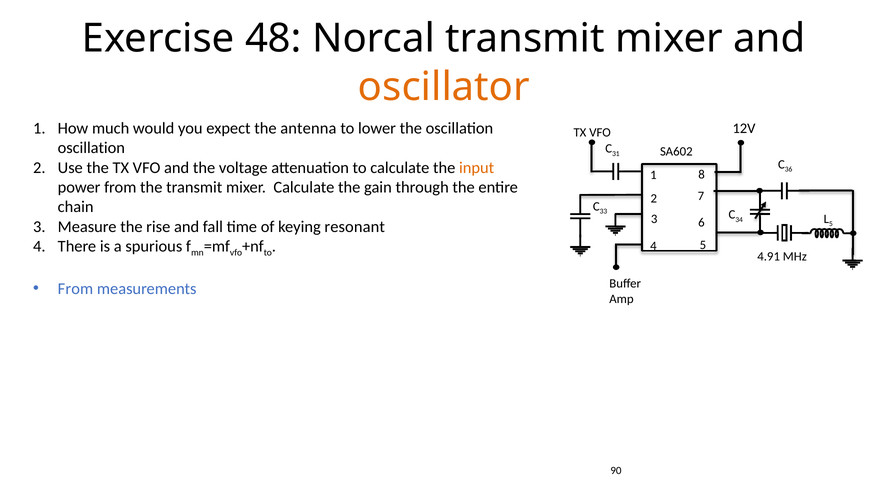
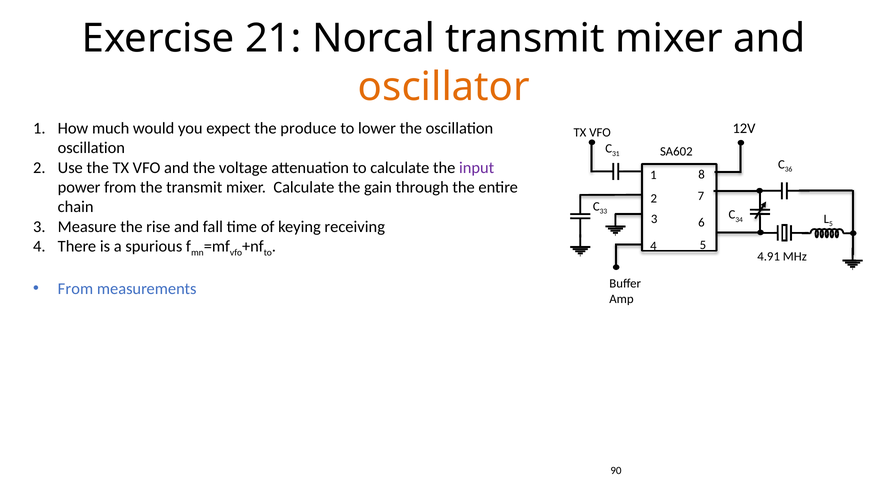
48: 48 -> 21
antenna: antenna -> produce
input colour: orange -> purple
resonant: resonant -> receiving
